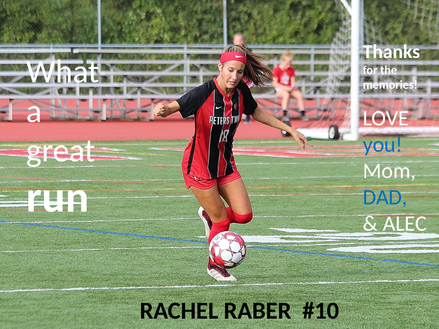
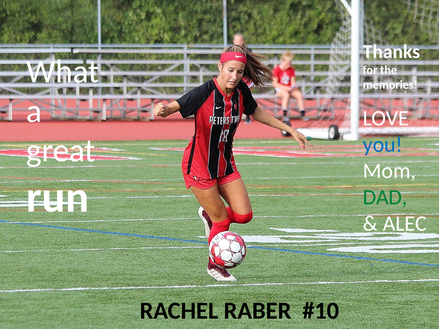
DAD colour: blue -> green
